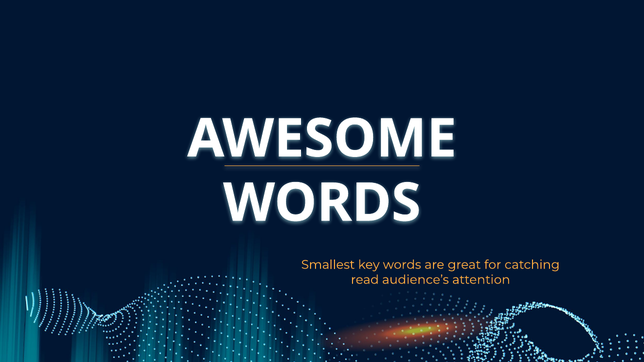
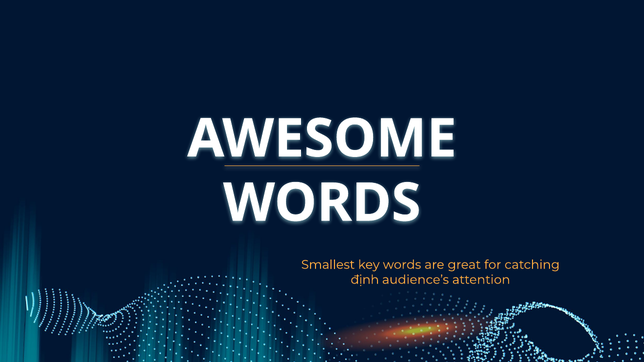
read: read -> định
